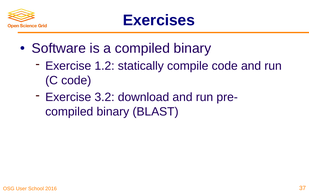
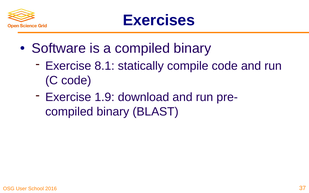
1.2: 1.2 -> 8.1
3.2: 3.2 -> 1.9
